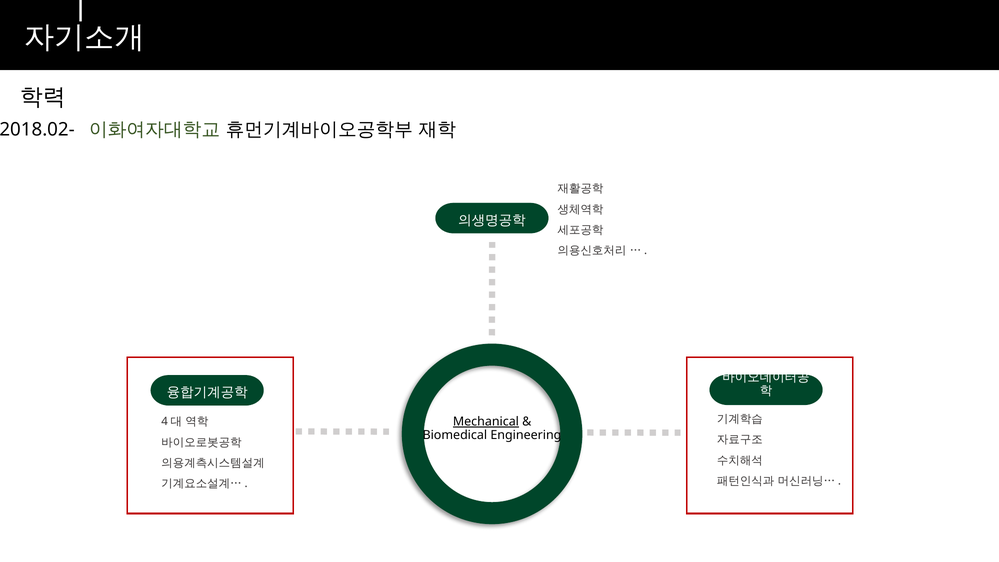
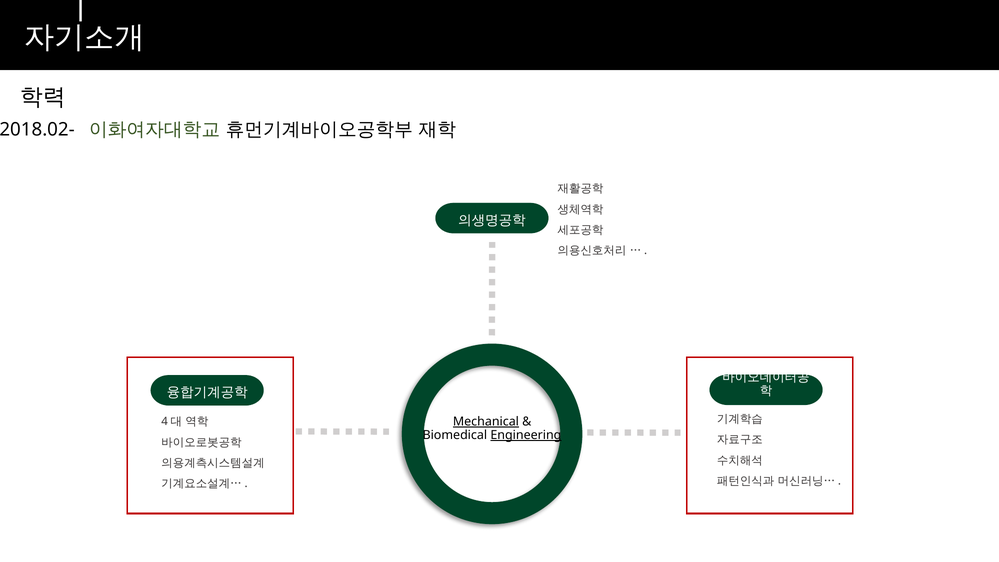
Engineering underline: none -> present
